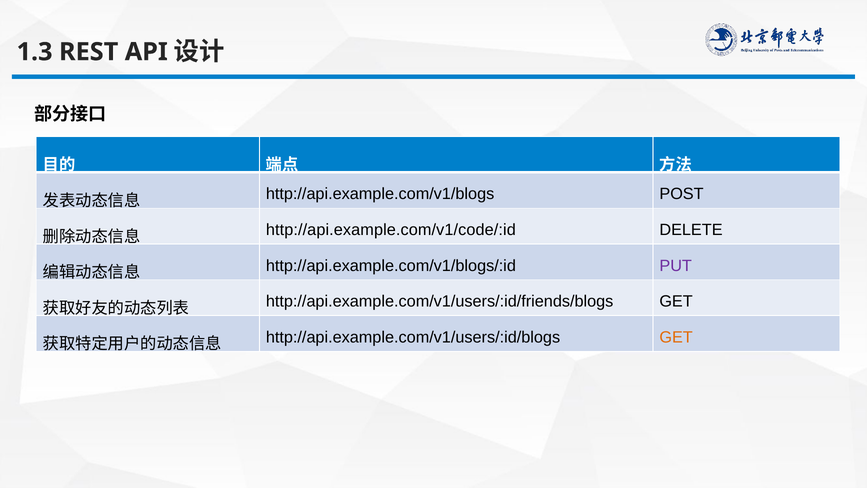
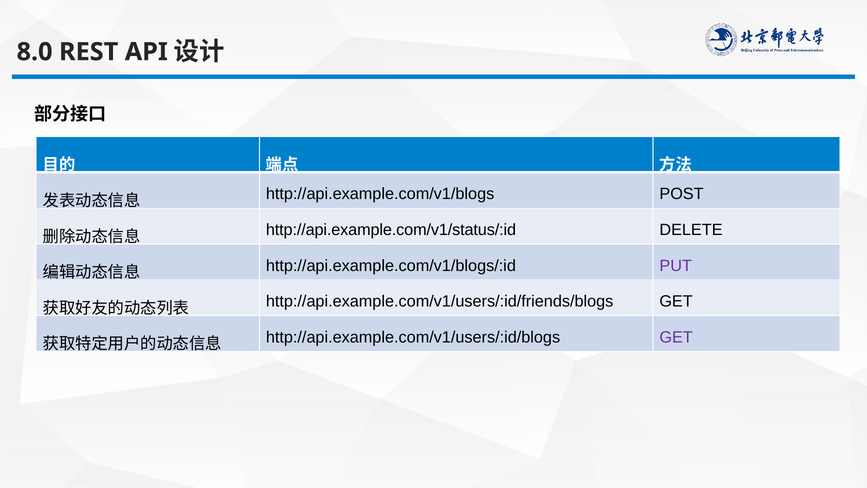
1.3: 1.3 -> 8.0
http://api.example.com/v1/code/:id: http://api.example.com/v1/code/:id -> http://api.example.com/v1/status/:id
GET at (676, 337) colour: orange -> purple
